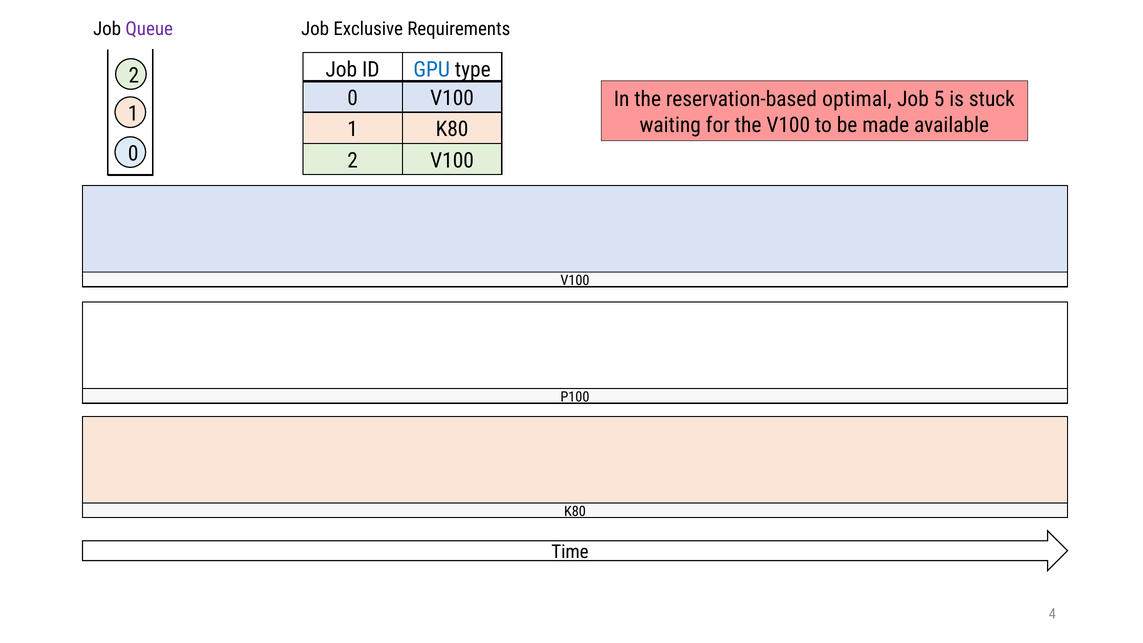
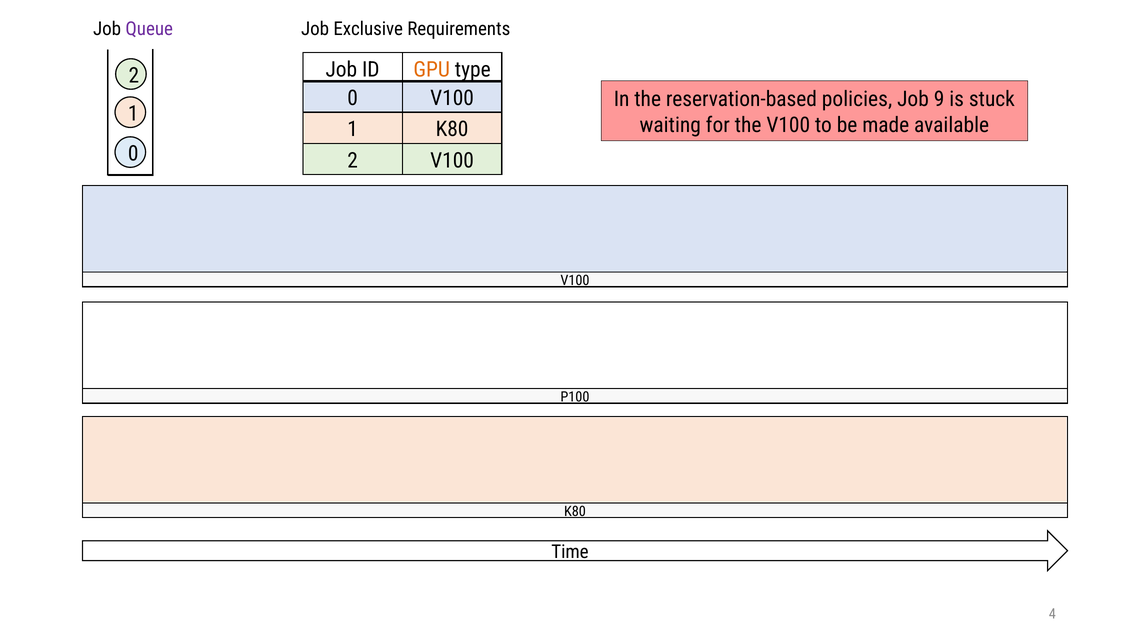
GPU colour: blue -> orange
optimal: optimal -> policies
5: 5 -> 9
